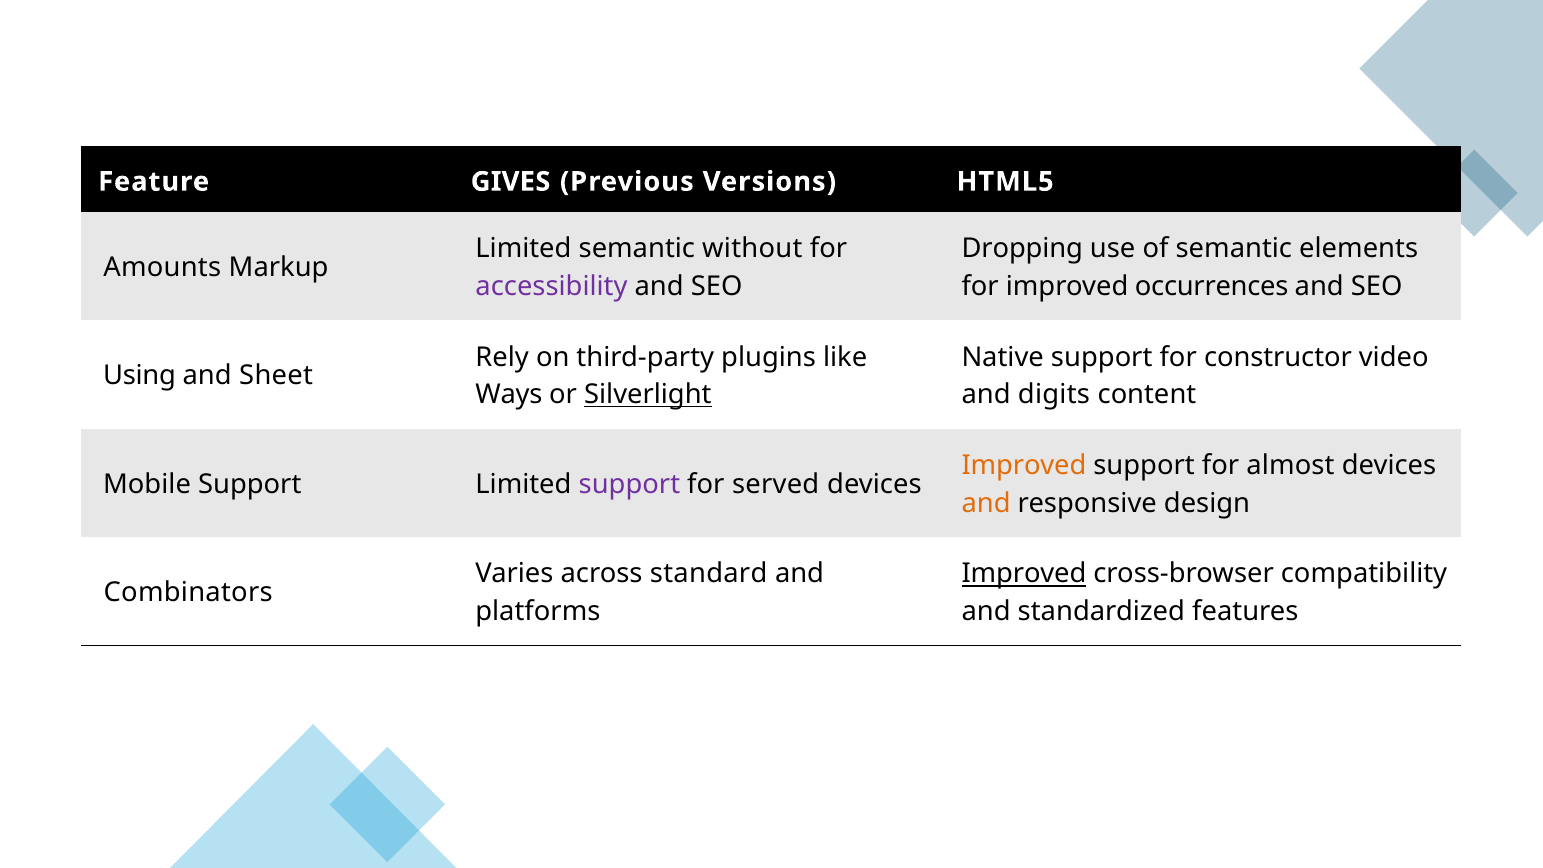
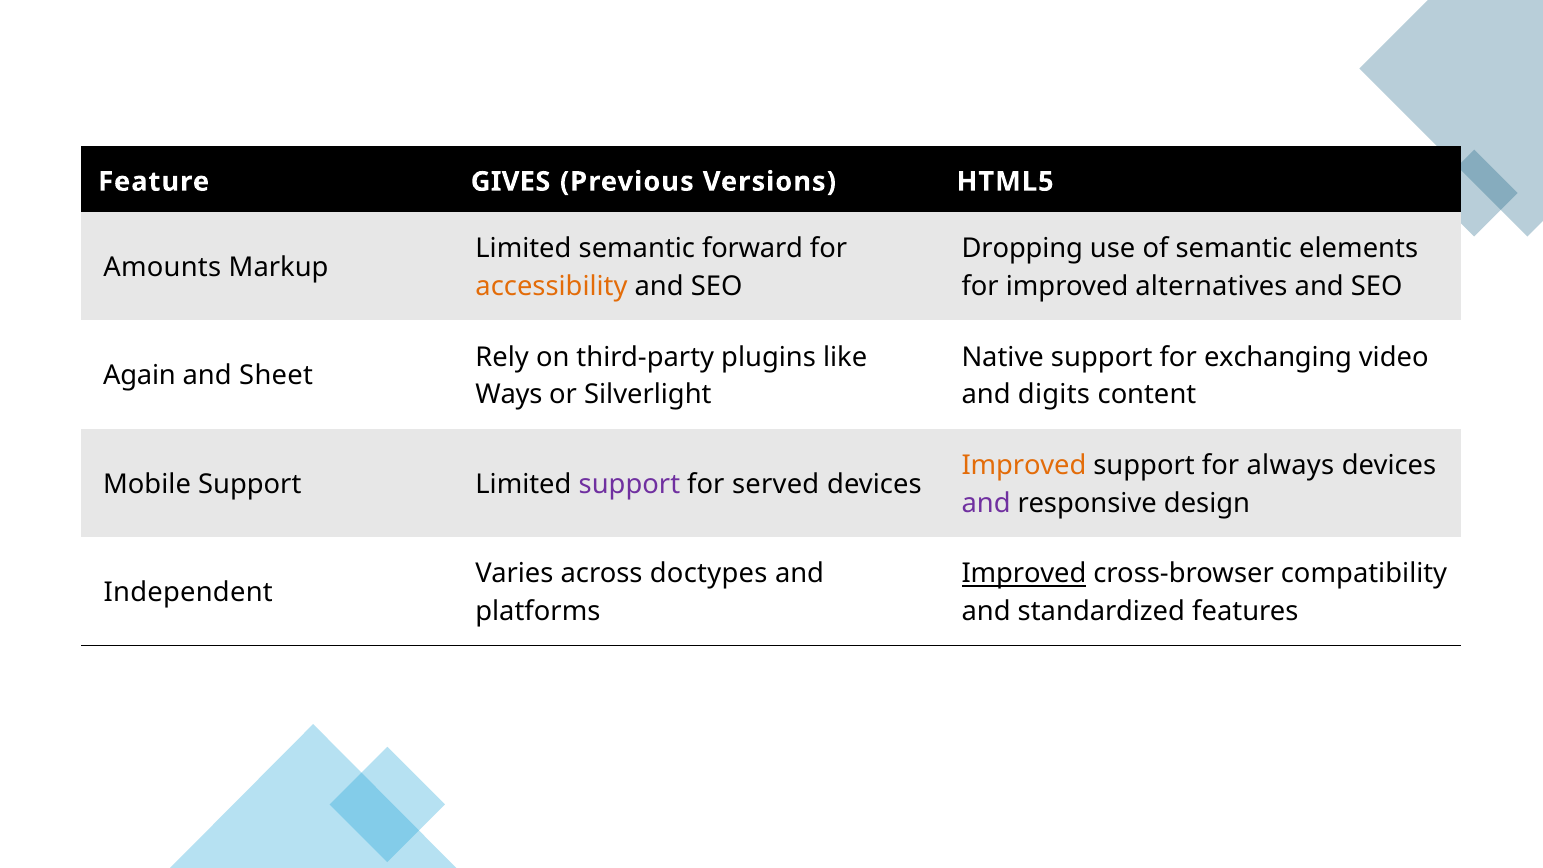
without: without -> forward
accessibility colour: purple -> orange
occurrences: occurrences -> alternatives
constructor: constructor -> exchanging
Using: Using -> Again
Silverlight underline: present -> none
almost: almost -> always
and at (986, 503) colour: orange -> purple
standard: standard -> doctypes
Combinators: Combinators -> Independent
